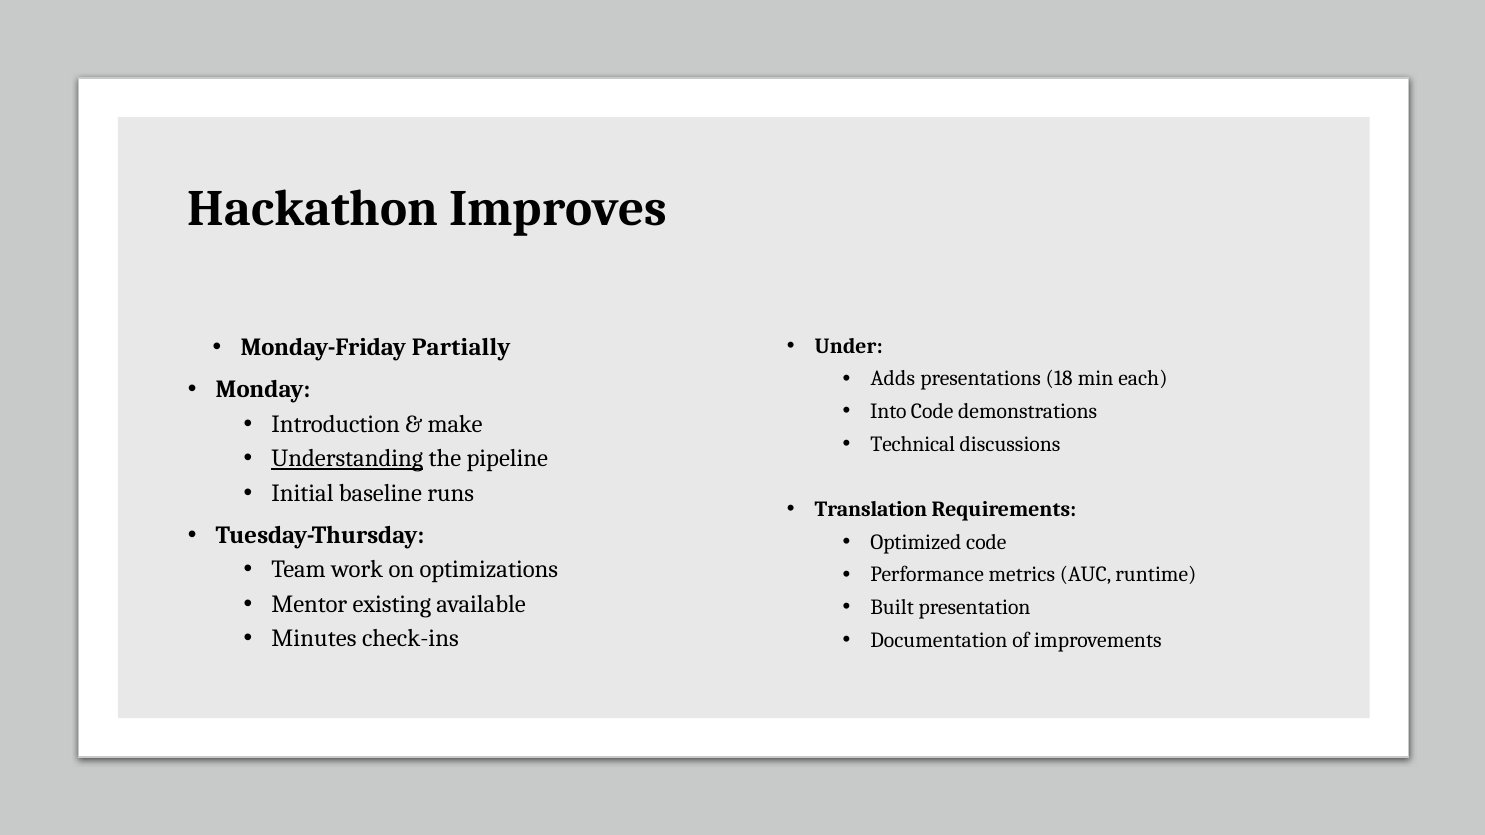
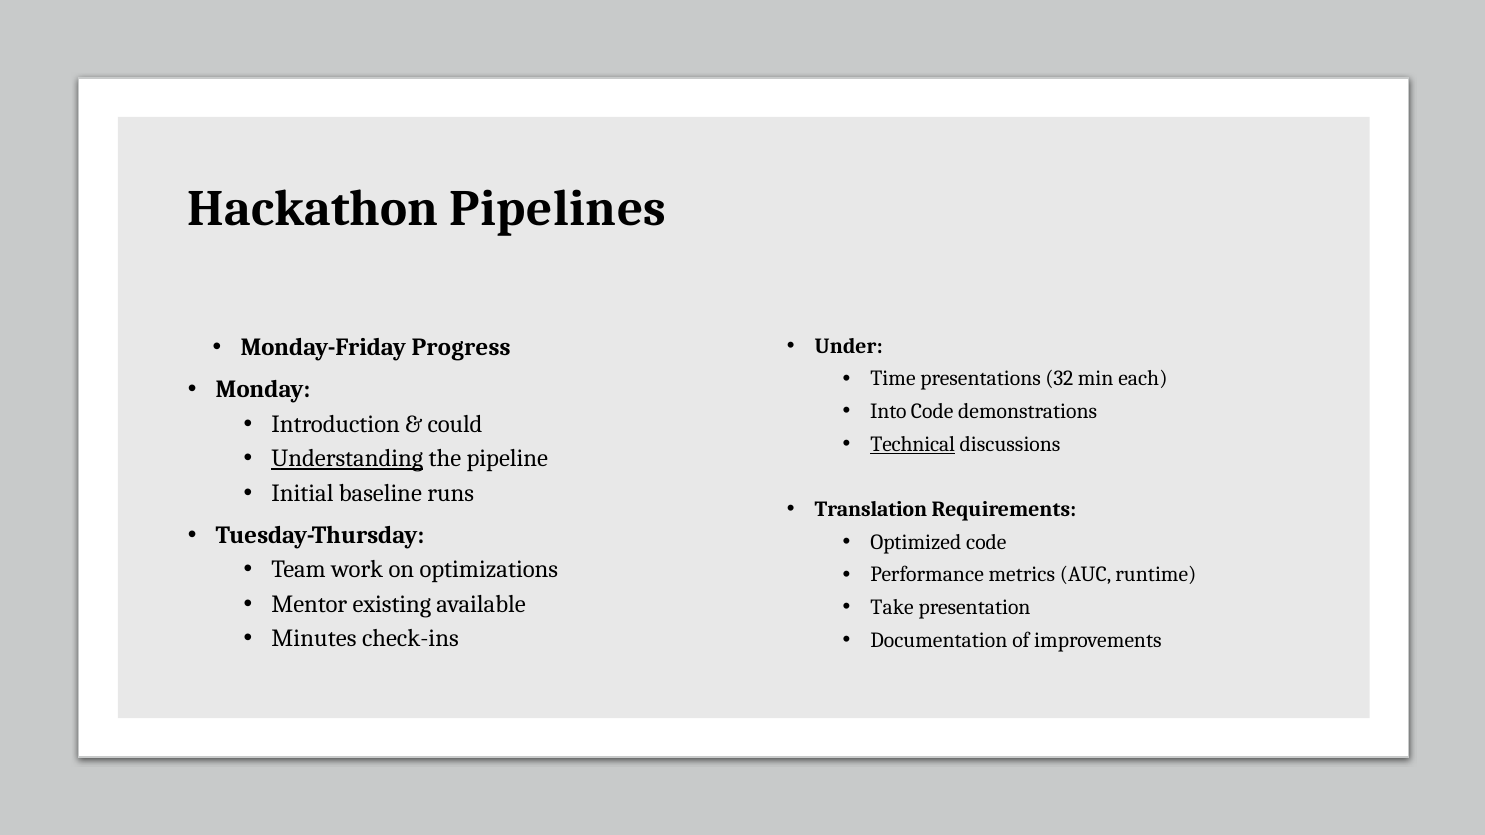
Improves: Improves -> Pipelines
Partially: Partially -> Progress
Adds: Adds -> Time
18: 18 -> 32
make: make -> could
Technical underline: none -> present
Built: Built -> Take
